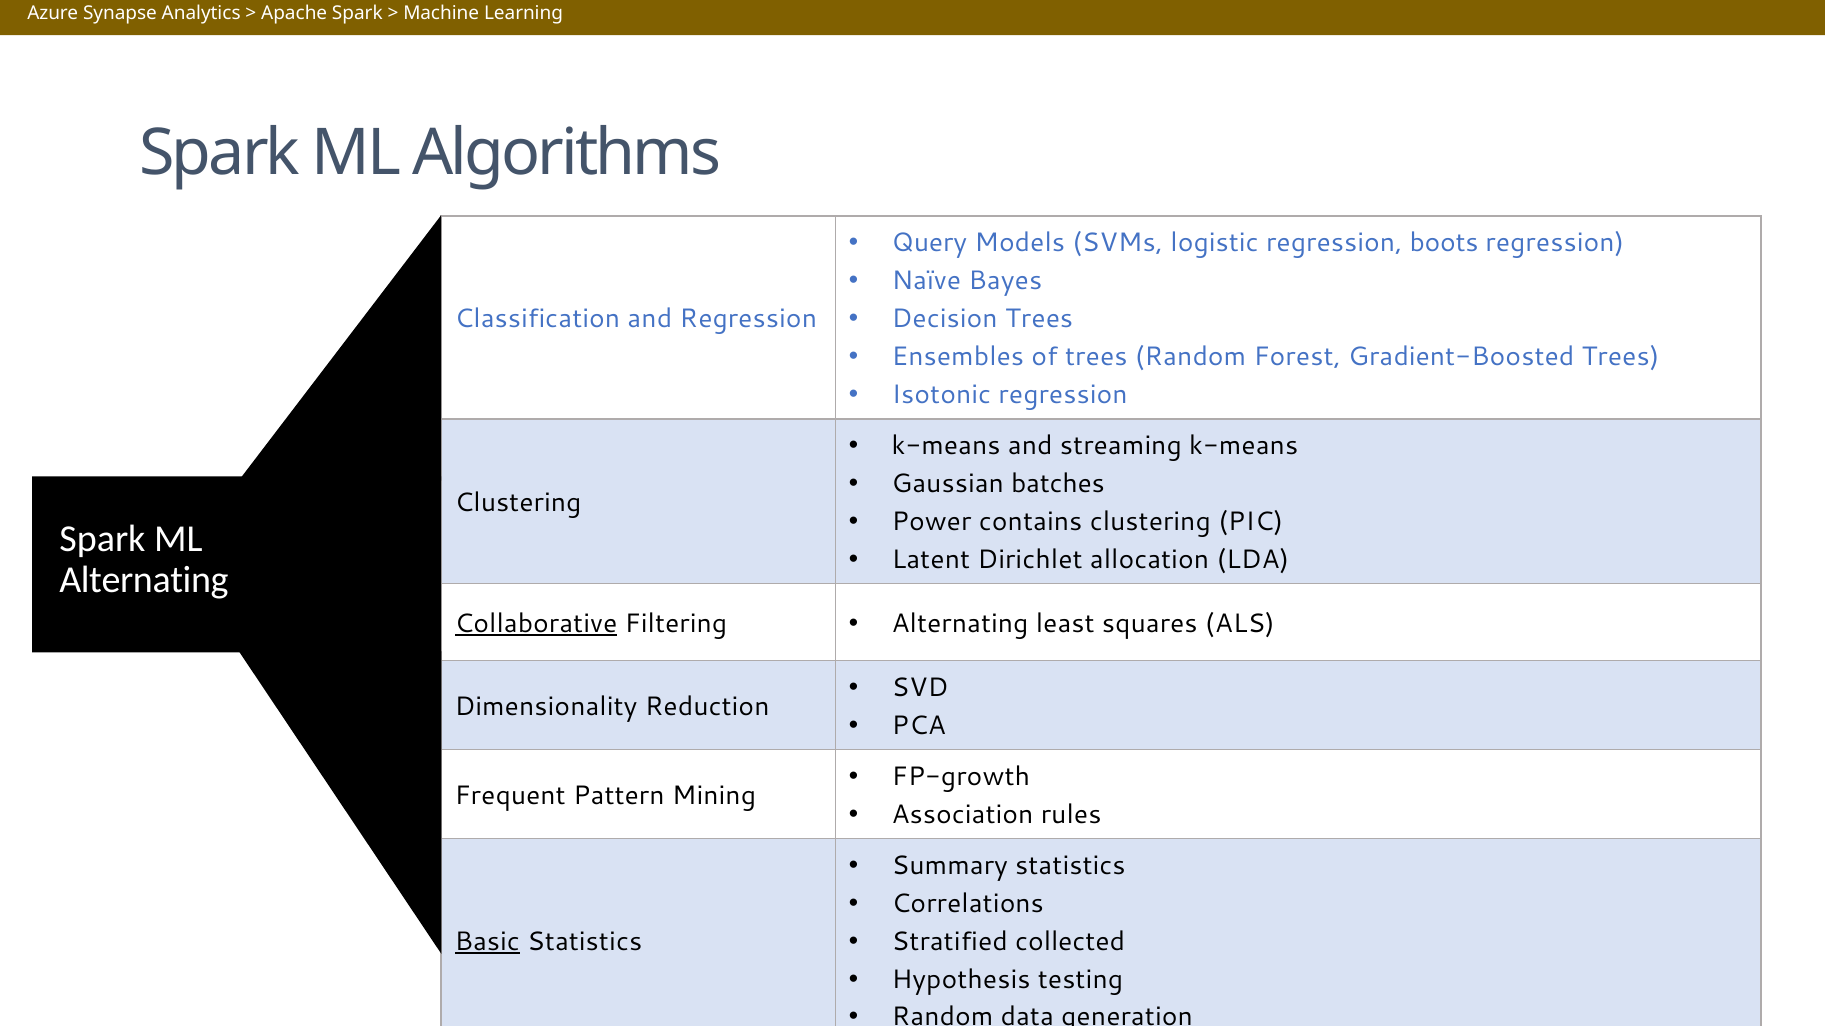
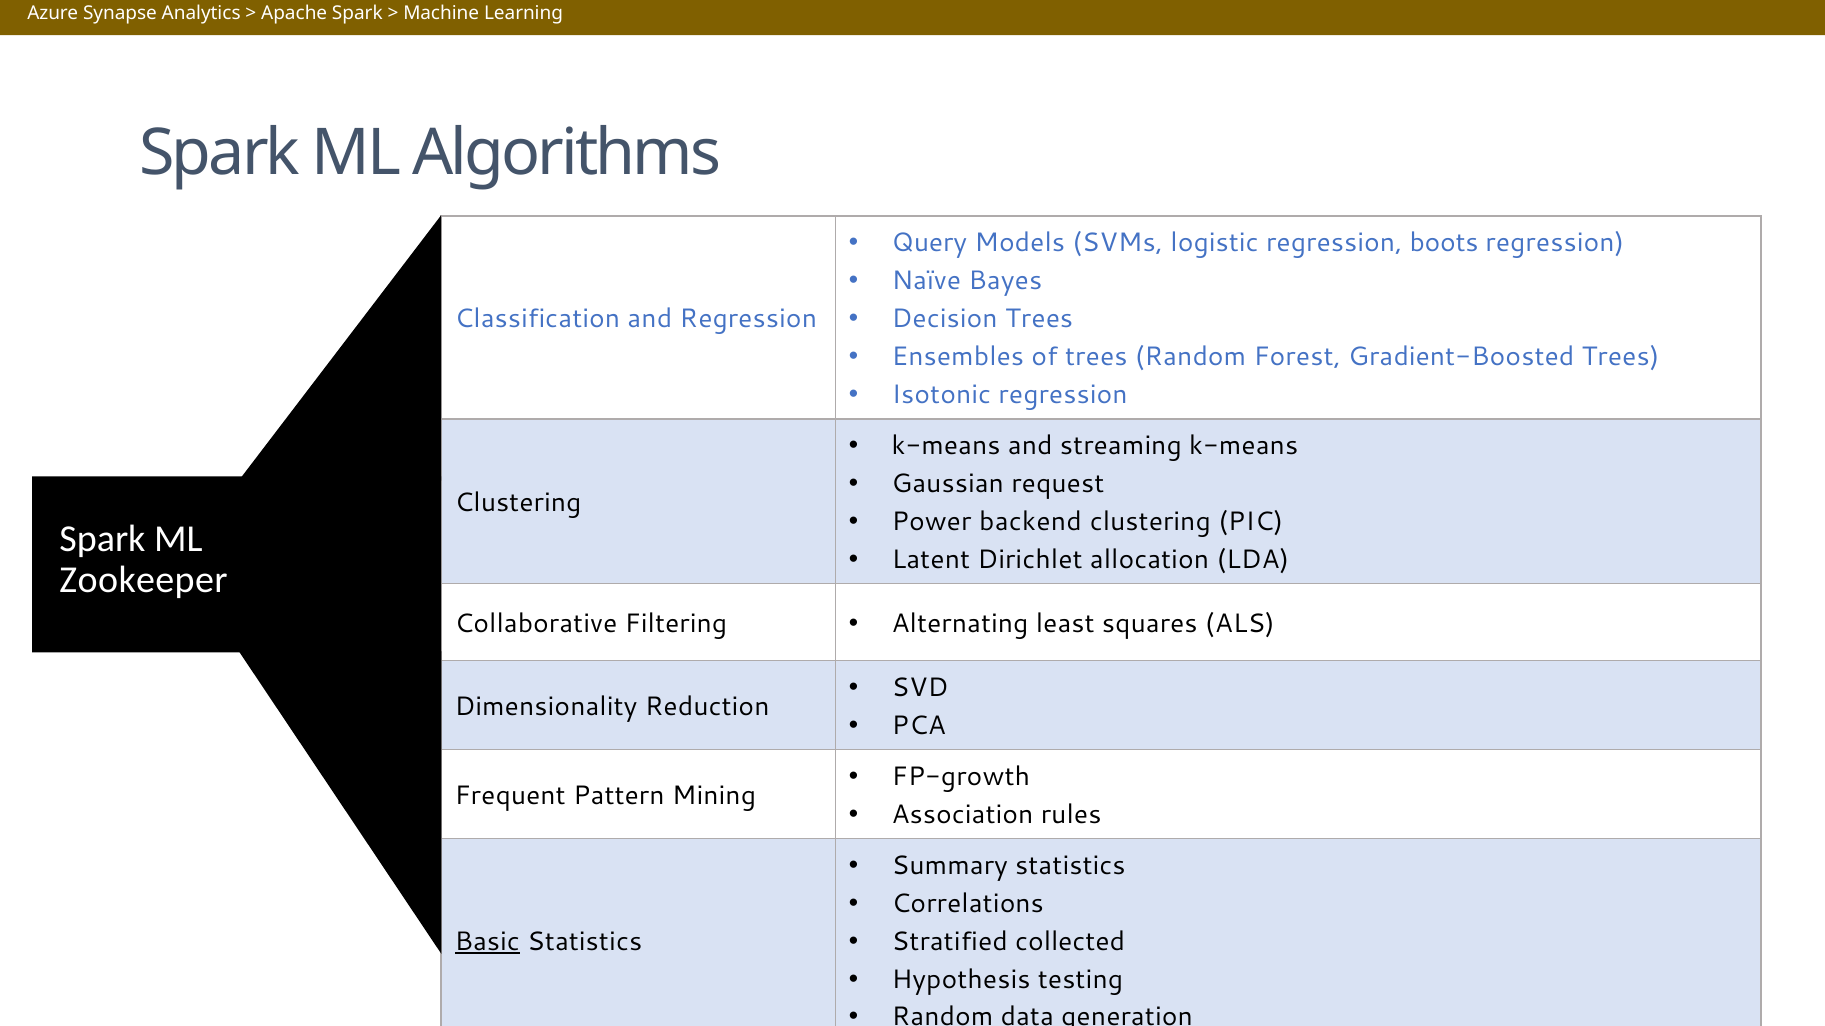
batches: batches -> request
contains: contains -> backend
Alternating at (144, 580): Alternating -> Zookeeper
Collaborative underline: present -> none
